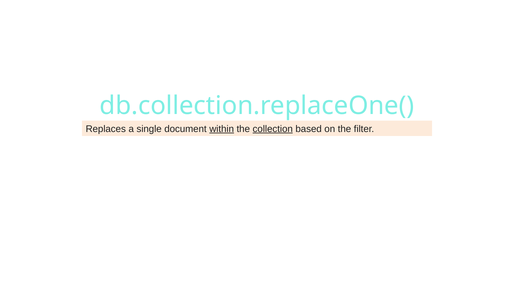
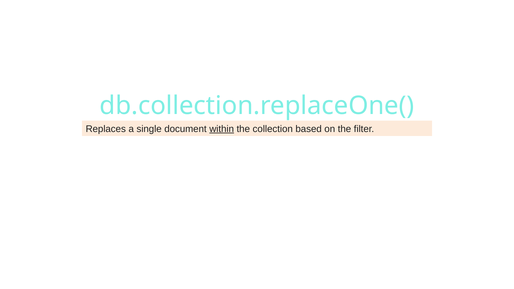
collection underline: present -> none
